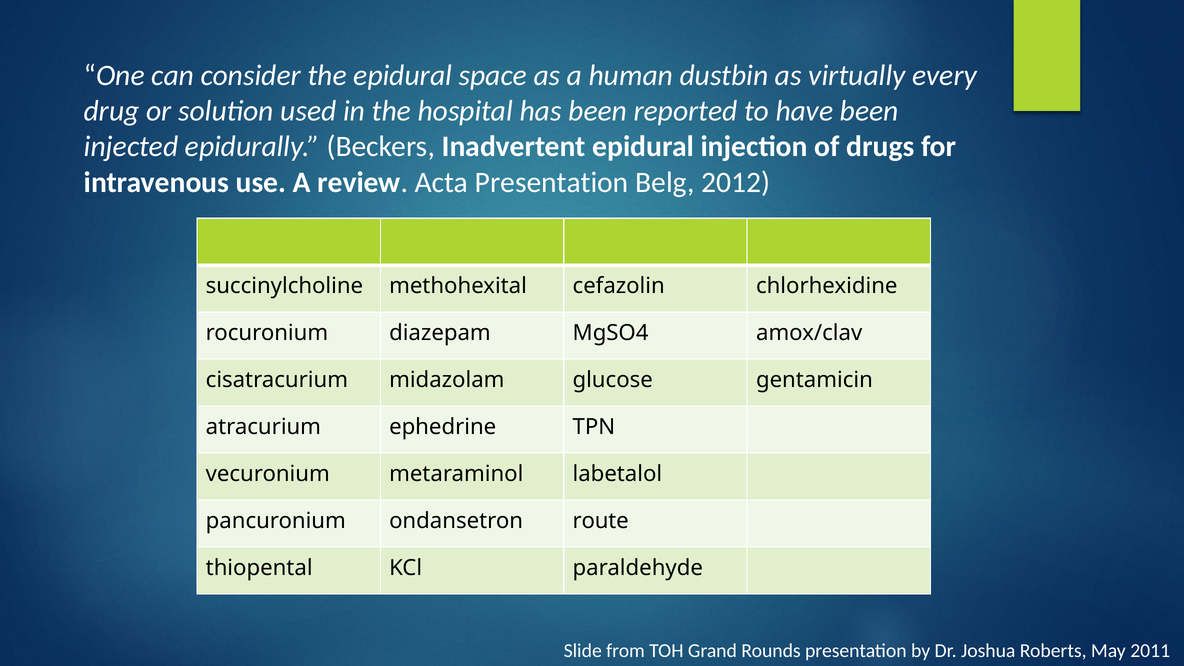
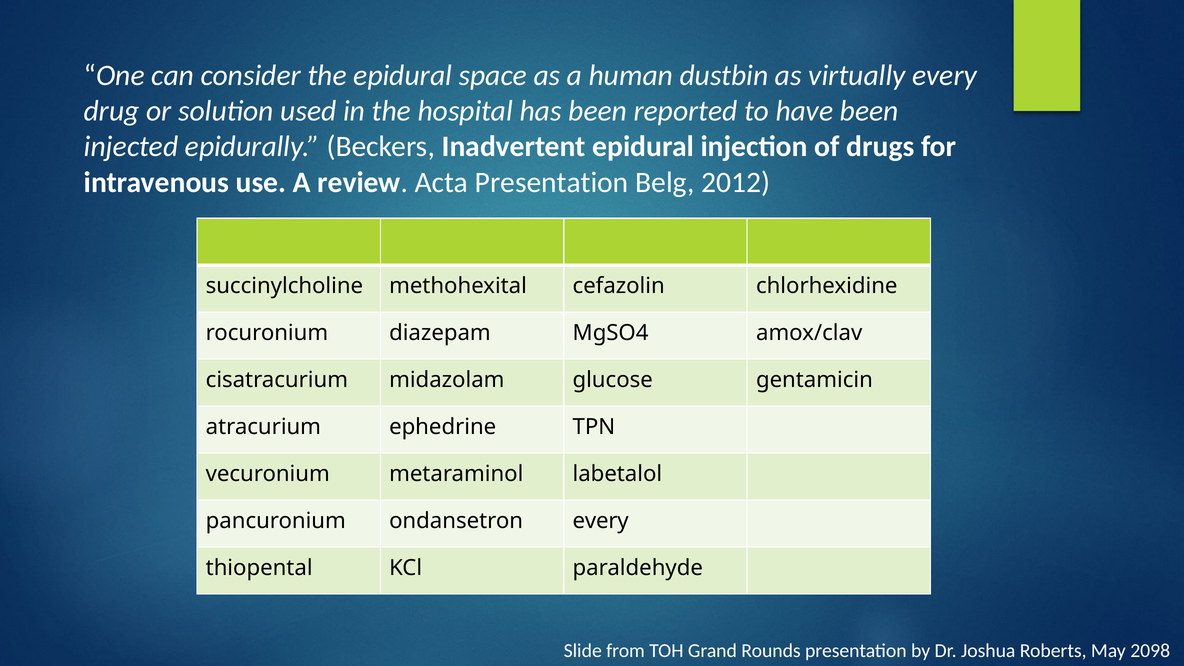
ondansetron route: route -> every
2011: 2011 -> 2098
